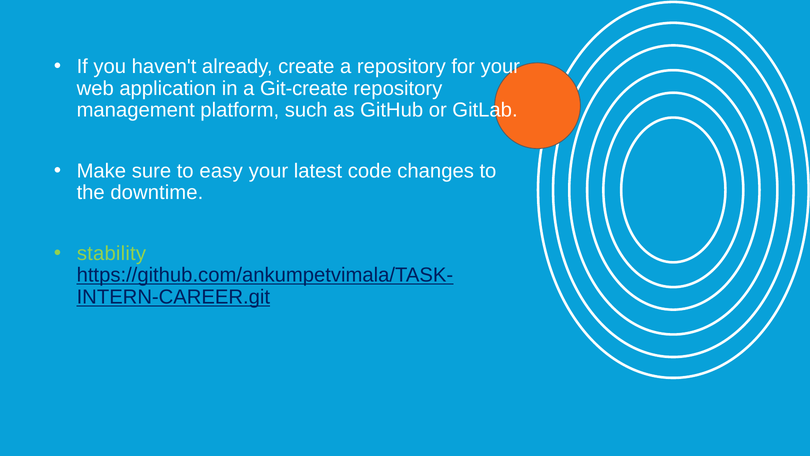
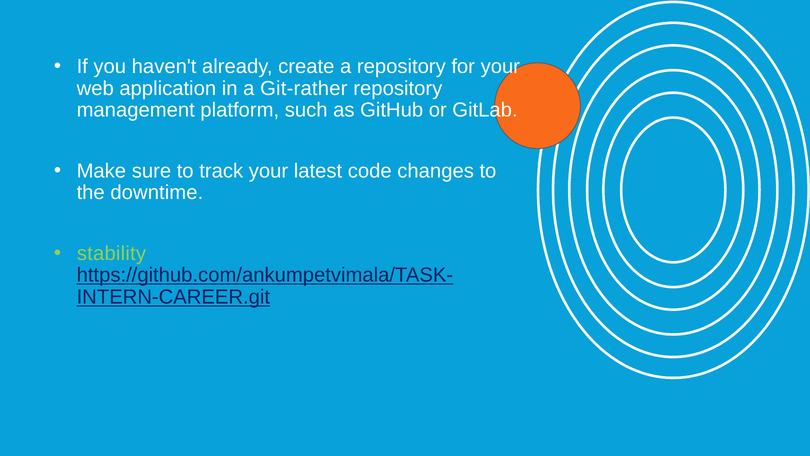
Git-create: Git-create -> Git-rather
easy: easy -> track
